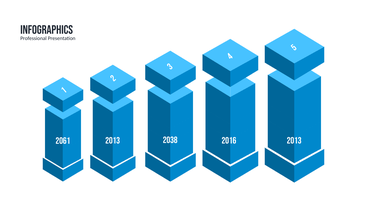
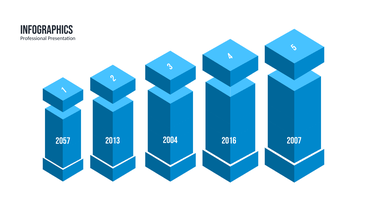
2061: 2061 -> 2057
2038: 2038 -> 2004
2016 2013: 2013 -> 2007
